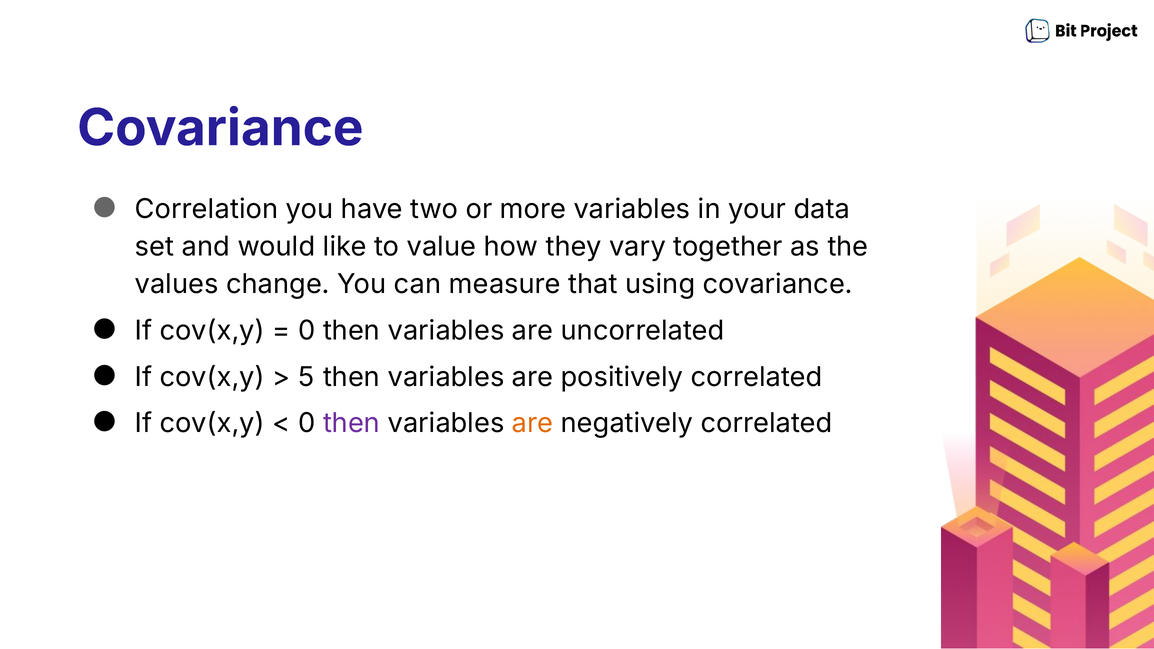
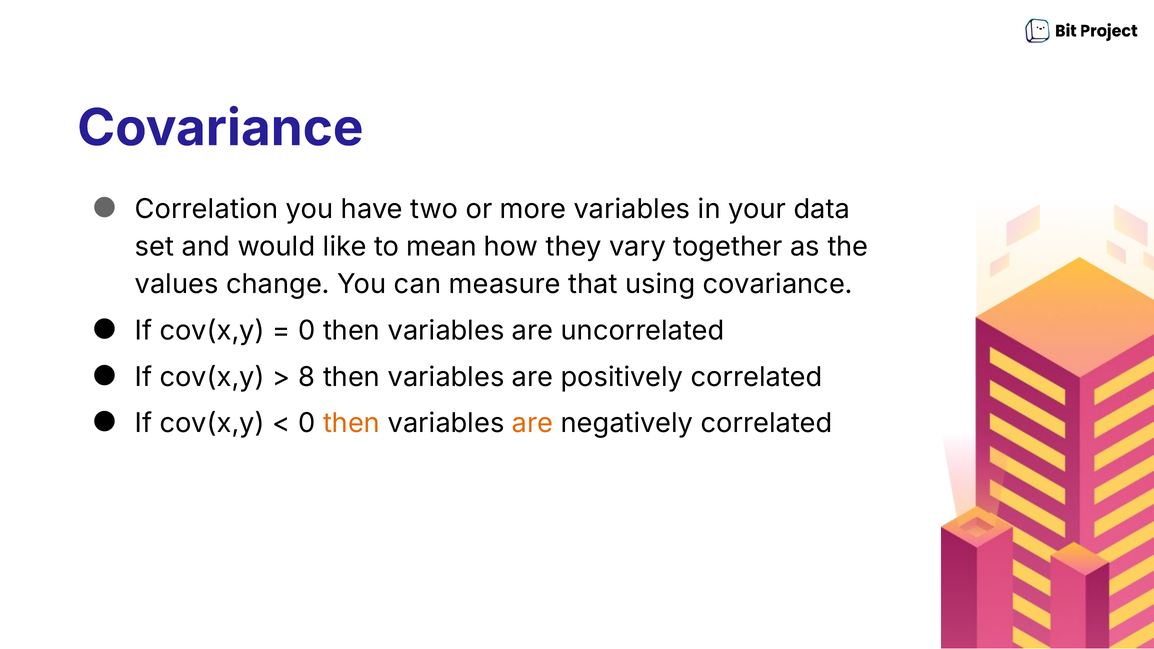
value: value -> mean
5: 5 -> 8
then at (352, 424) colour: purple -> orange
